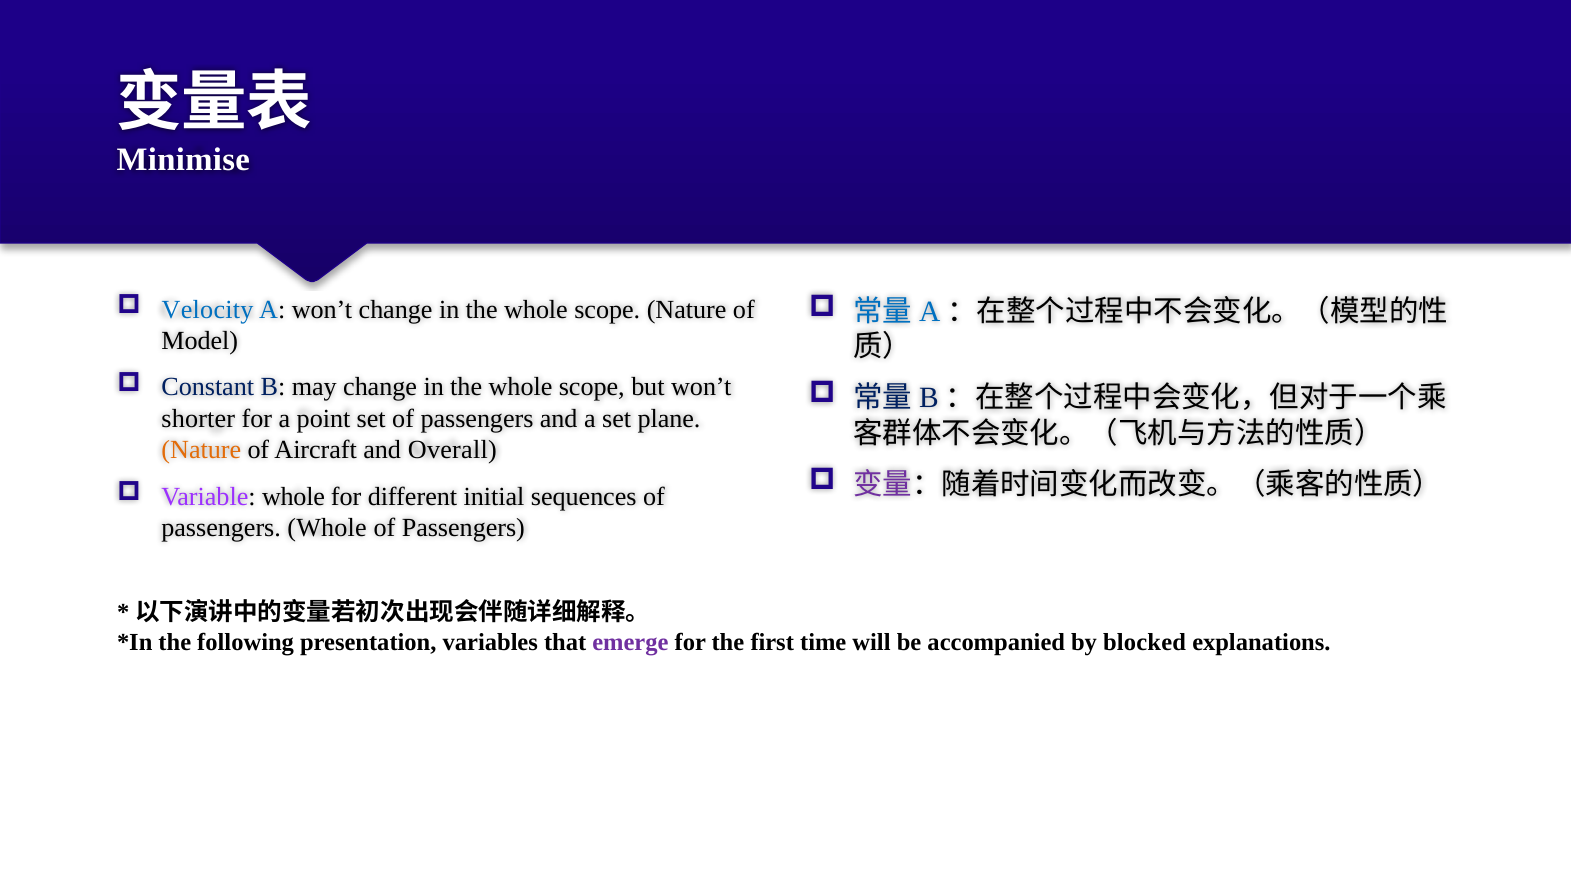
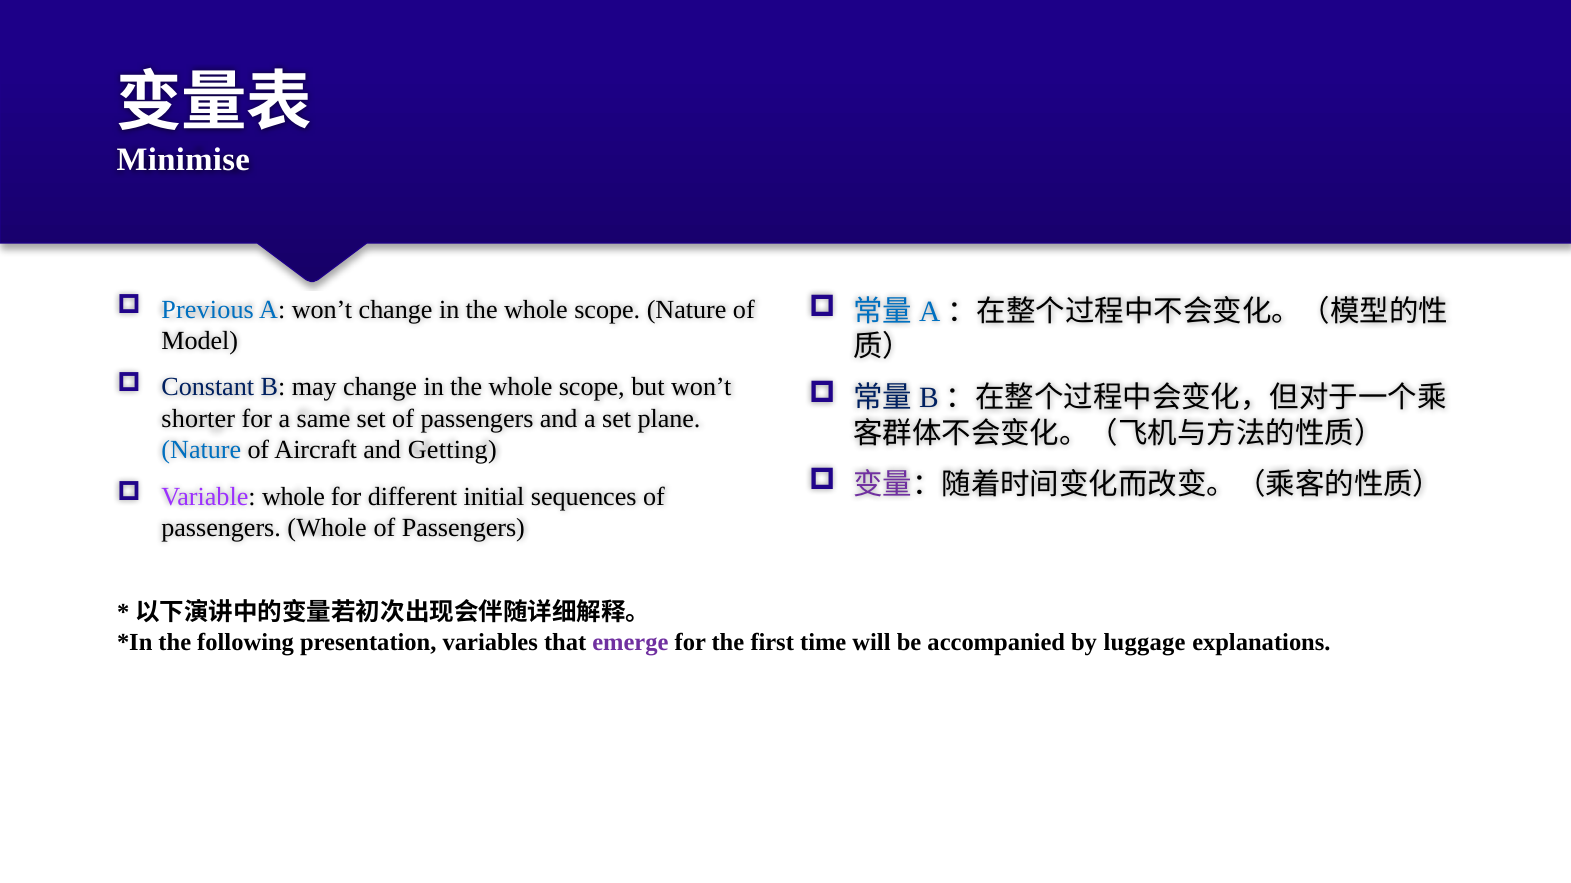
Velocity: Velocity -> Previous
point: point -> same
Nature at (201, 450) colour: orange -> blue
Overall: Overall -> Getting
blocked: blocked -> luggage
